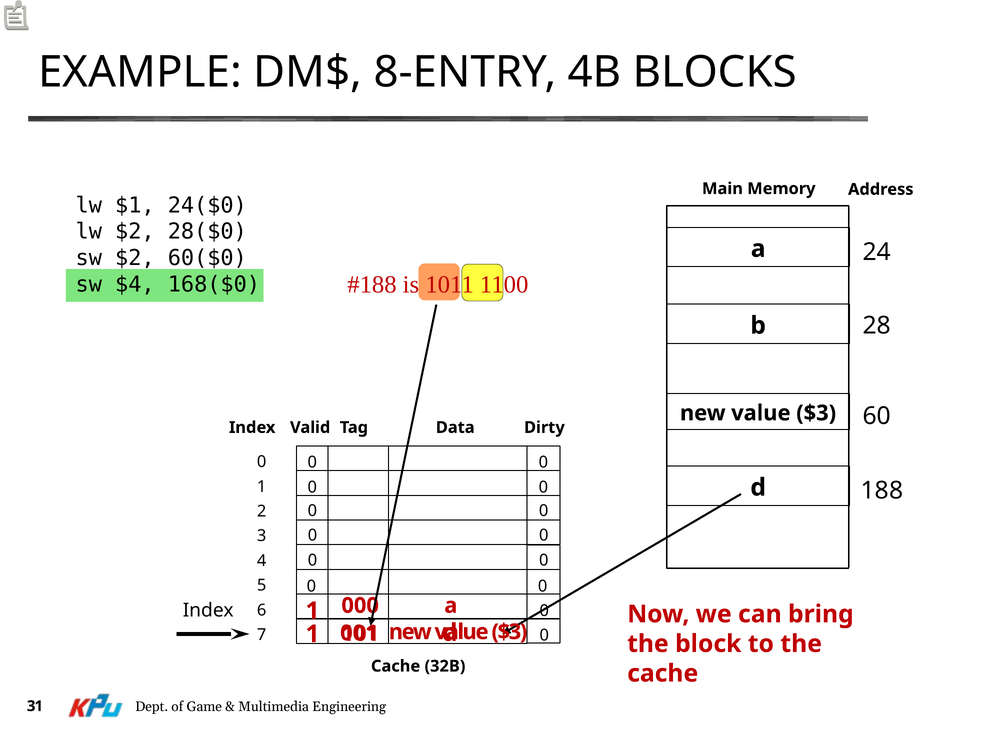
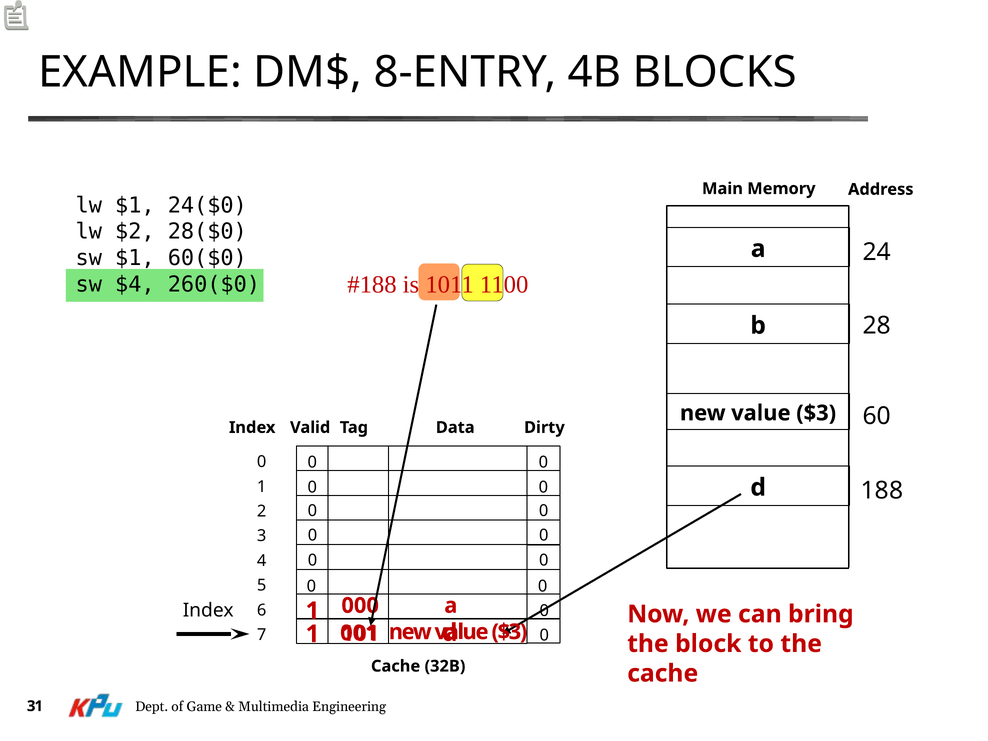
sw $2: $2 -> $1
168($0: 168($0 -> 260($0
